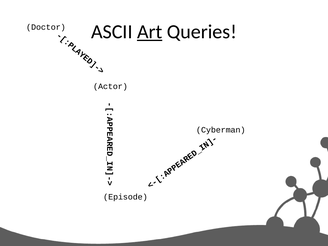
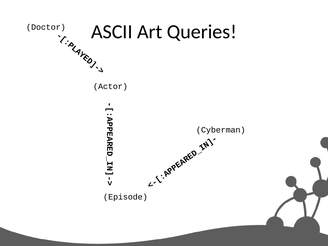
Art underline: present -> none
